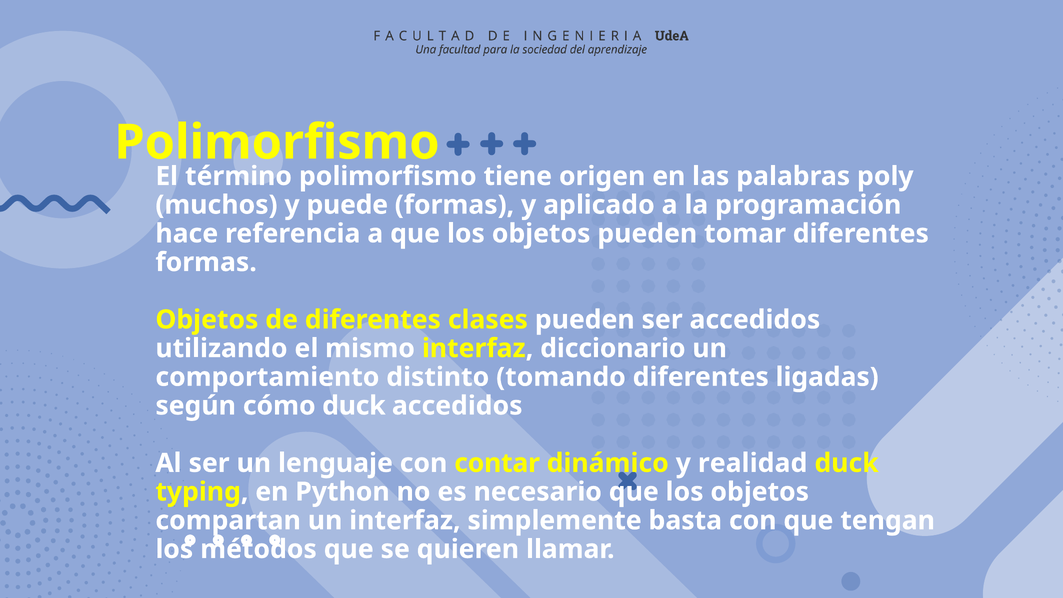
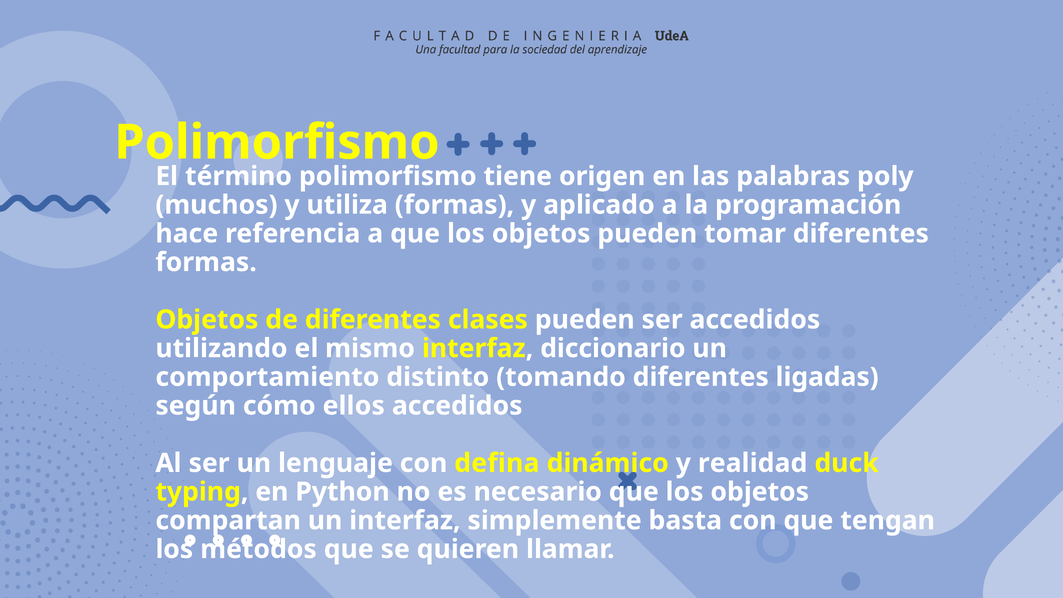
puede: puede -> utiliza
cómo duck: duck -> ellos
contar: contar -> defina
